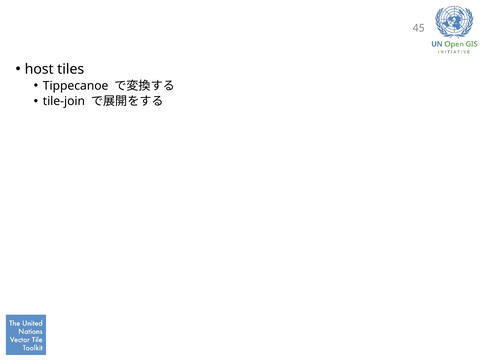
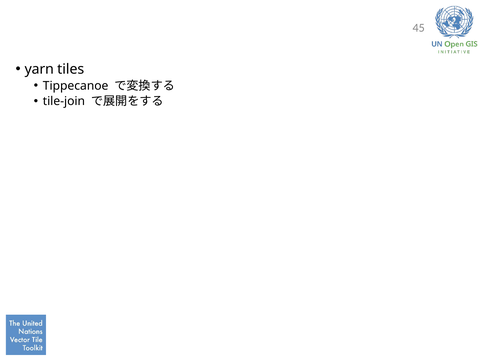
host: host -> yarn
